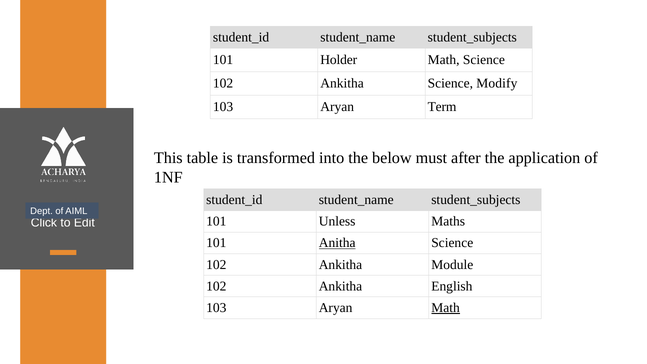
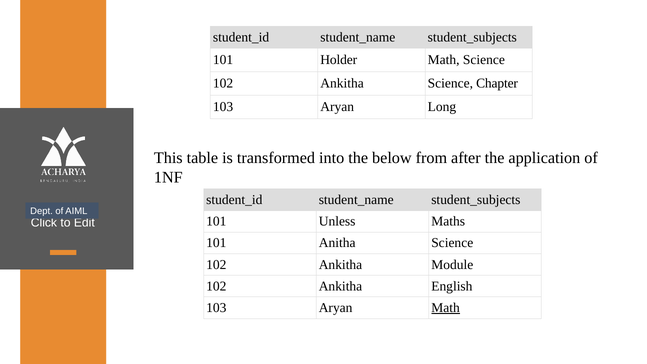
Modify: Modify -> Chapter
Term: Term -> Long
must: must -> from
Anitha underline: present -> none
